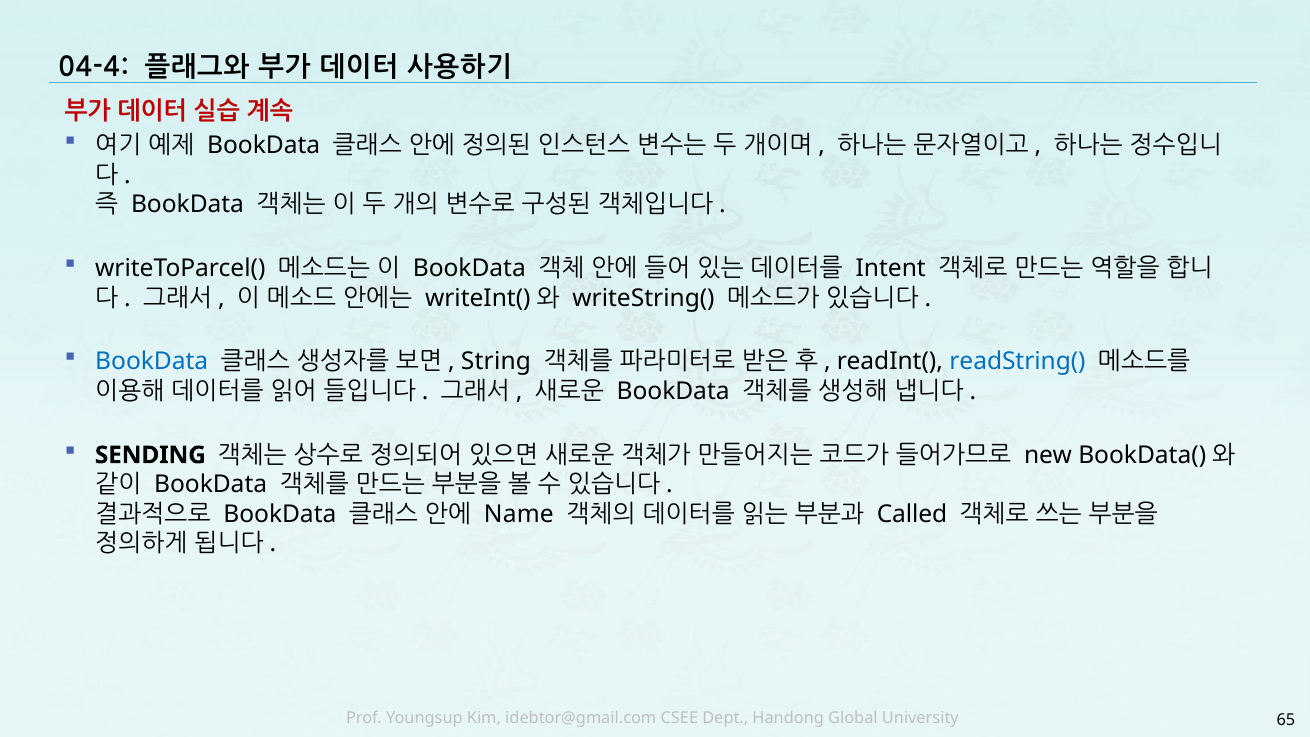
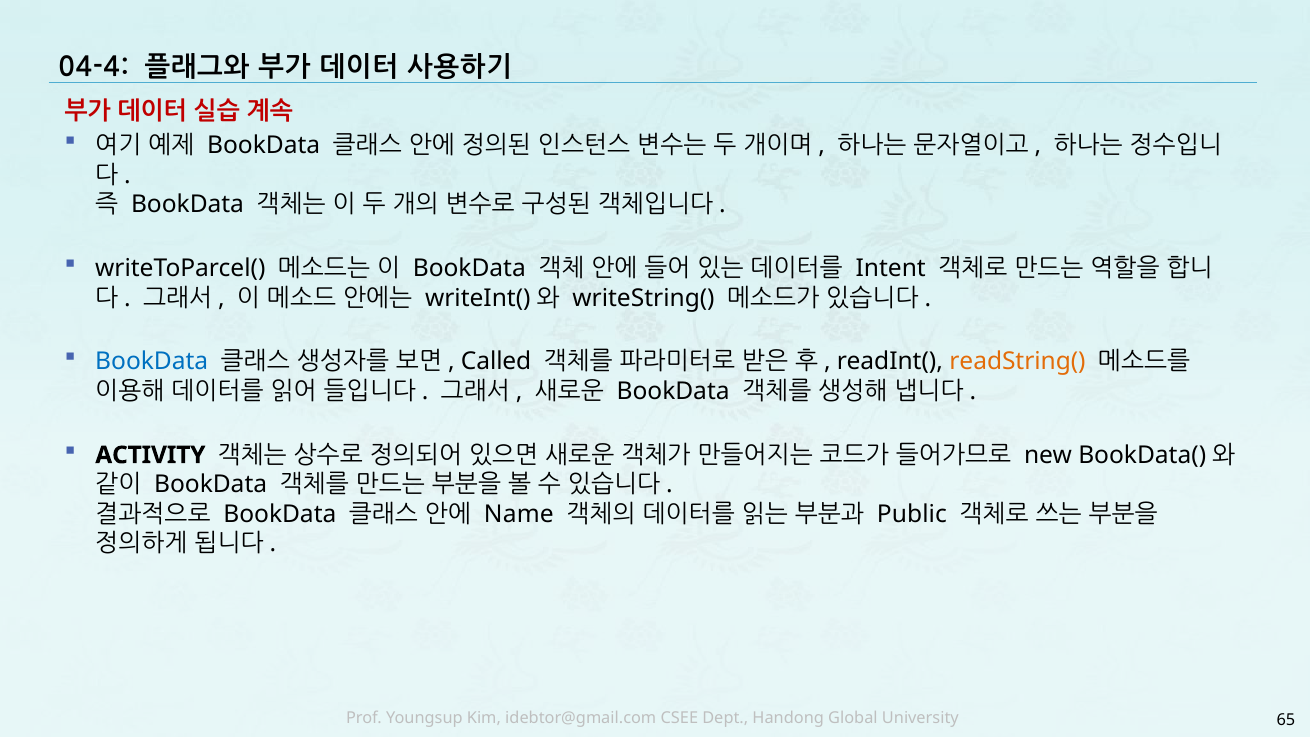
String: String -> Called
readString( colour: blue -> orange
SENDING: SENDING -> ACTIVITY
Called: Called -> Public
